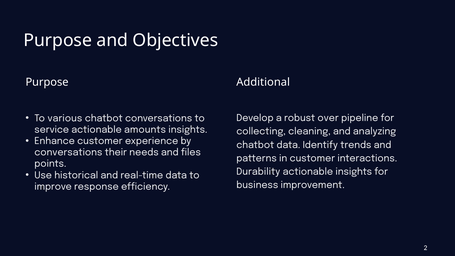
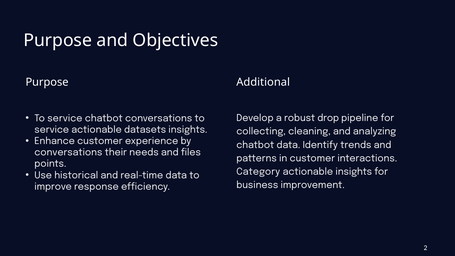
various at (65, 118): various -> service
over: over -> drop
amounts: amounts -> datasets
Durability: Durability -> Category
